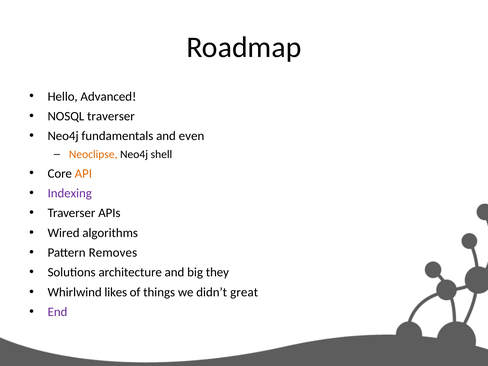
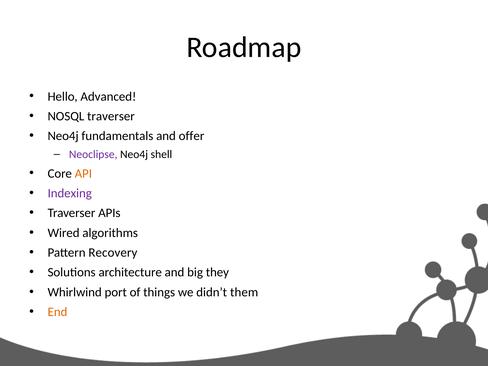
even: even -> offer
Neoclipse colour: orange -> purple
Removes: Removes -> Recovery
likes: likes -> port
great: great -> them
End colour: purple -> orange
